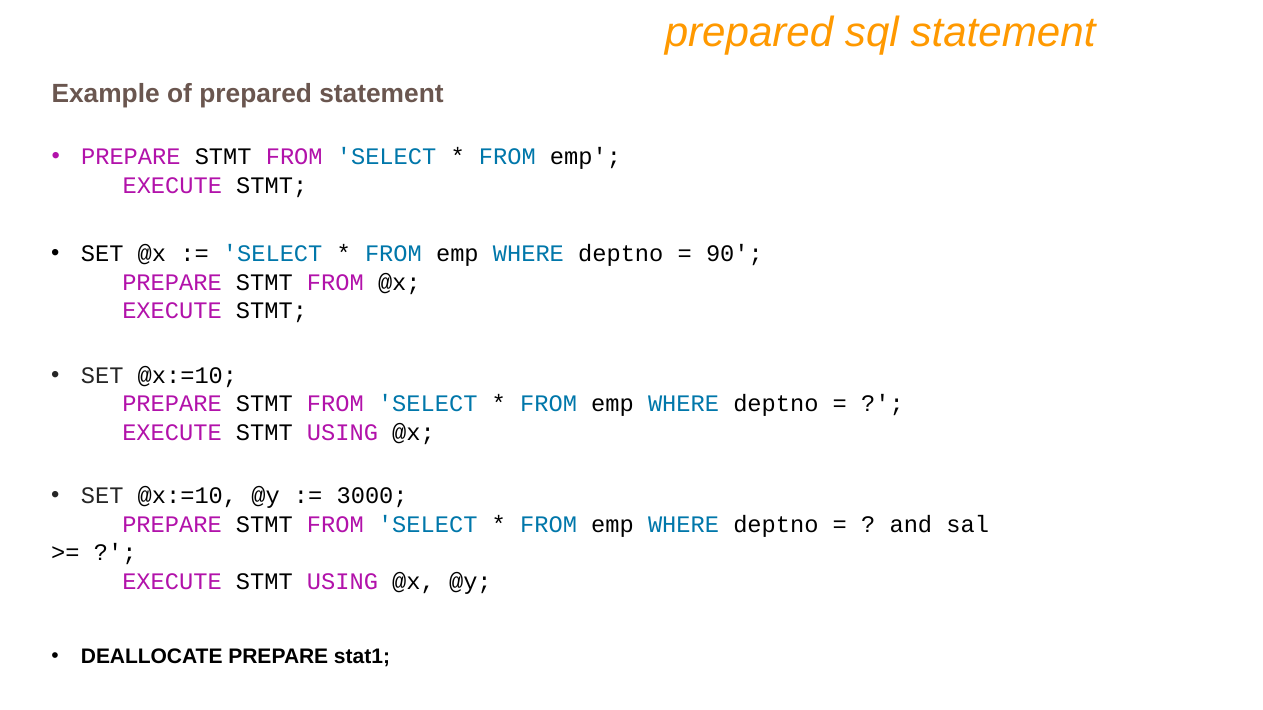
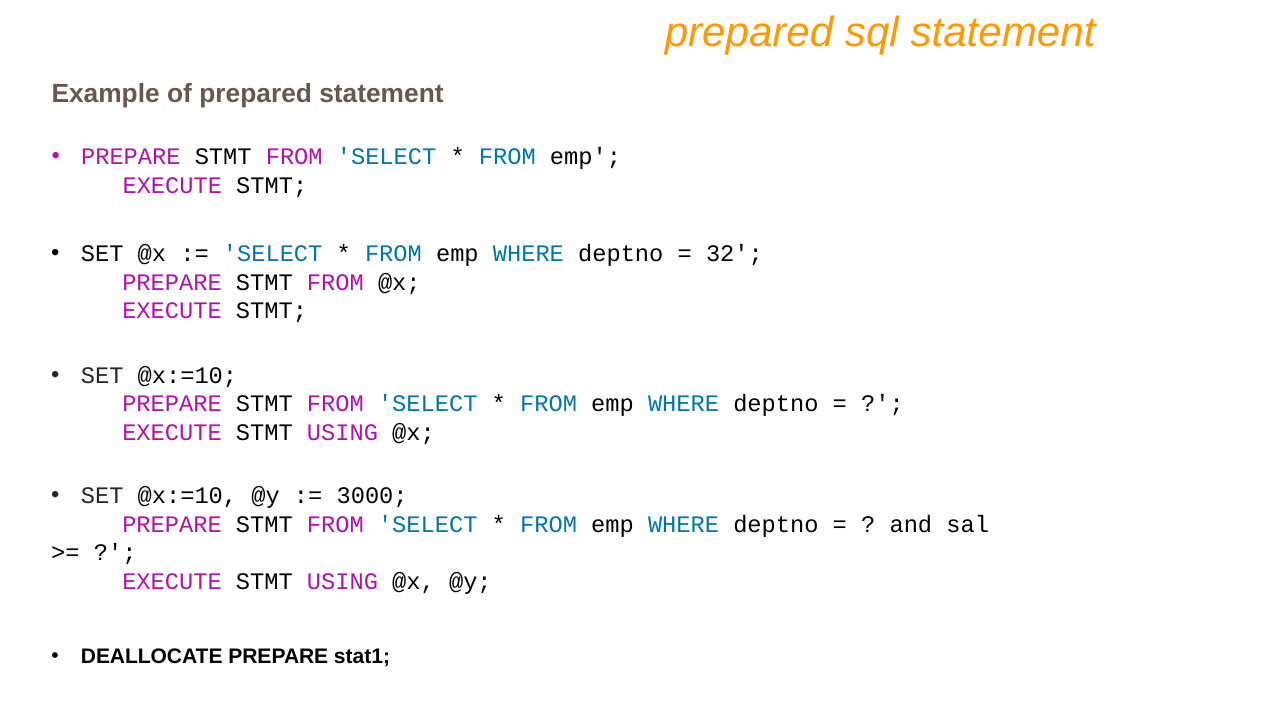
90: 90 -> 32
